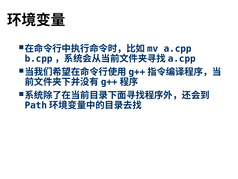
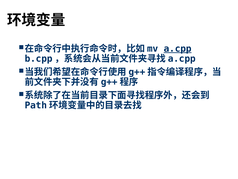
a.cpp underline: none -> present
